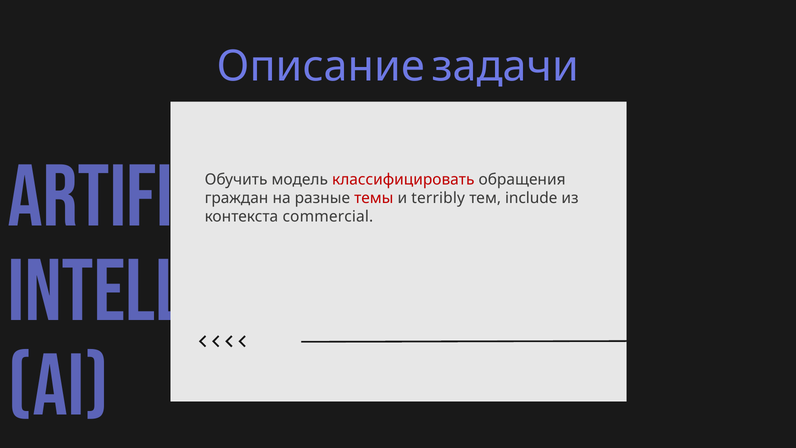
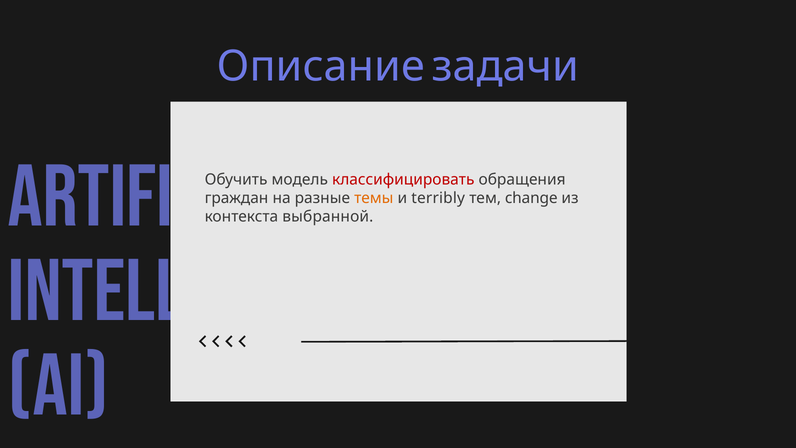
темы colour: red -> orange
include: include -> change
commercial: commercial -> выбранной
